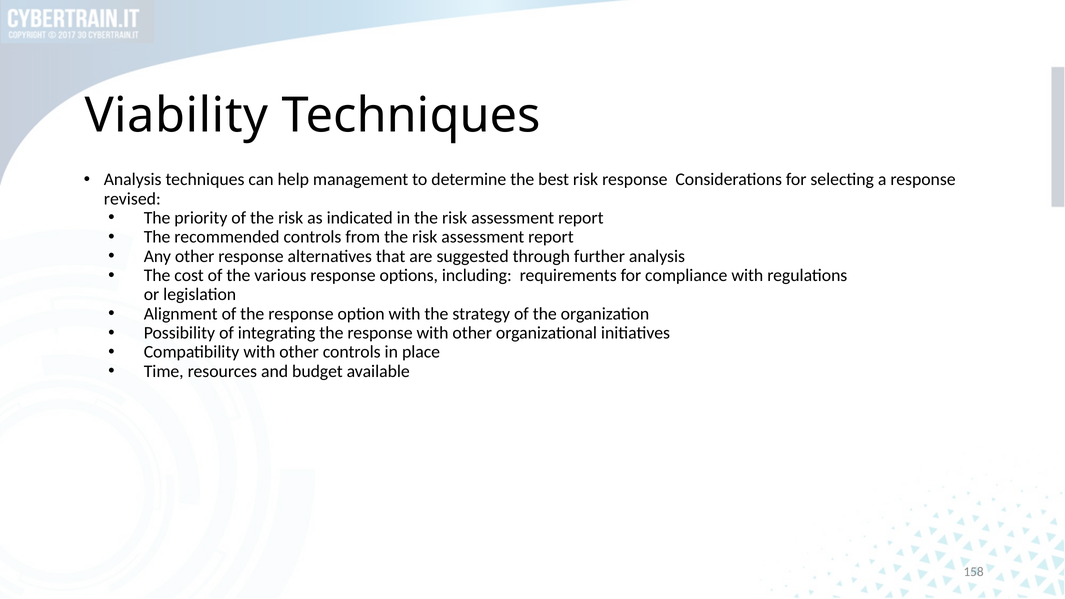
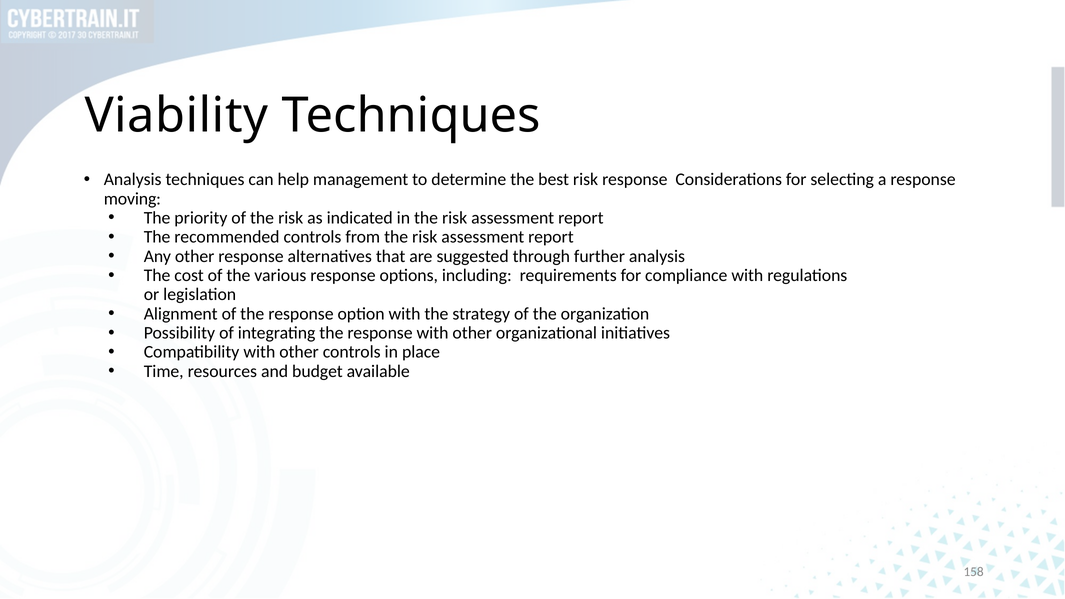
revised: revised -> moving
